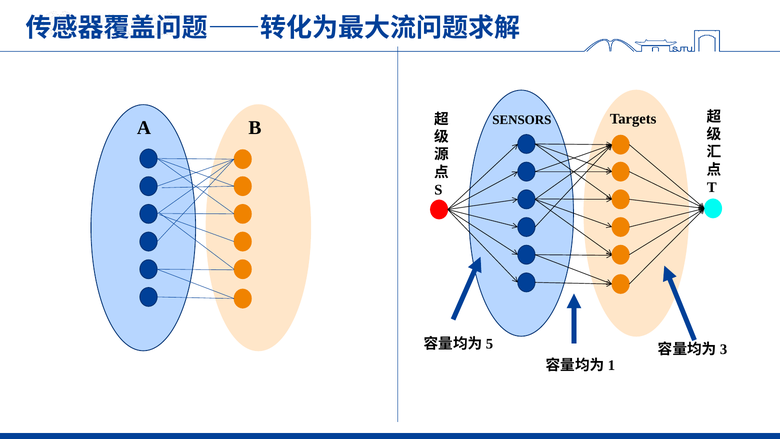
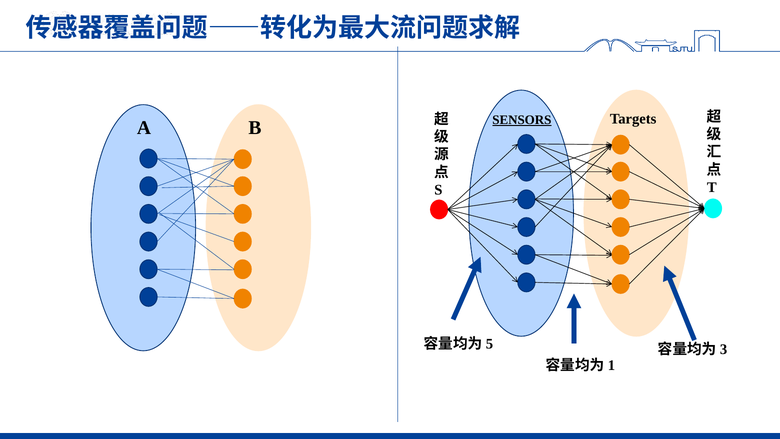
SENSORS underline: none -> present
